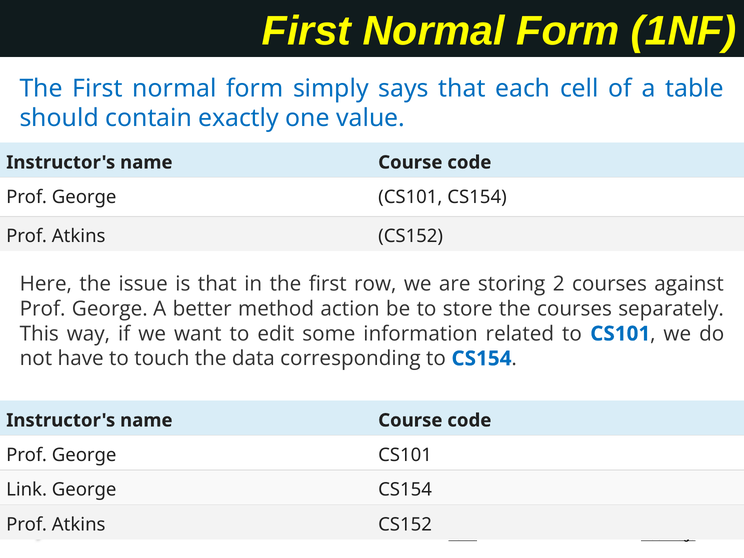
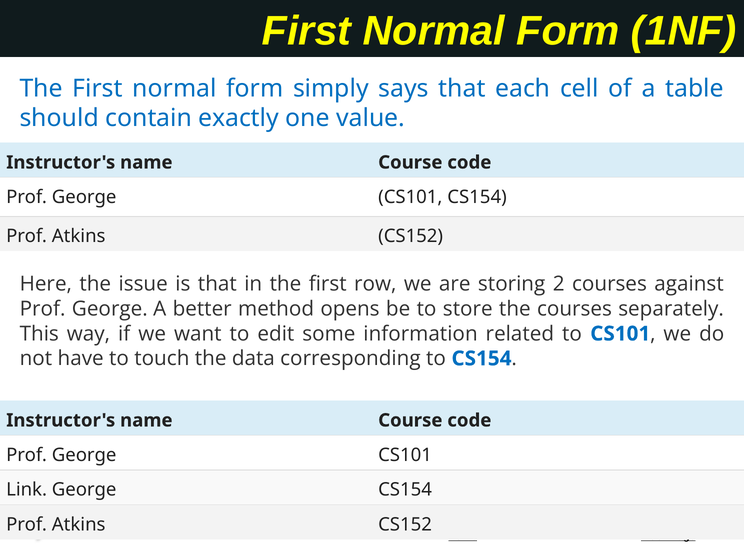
action: action -> opens
